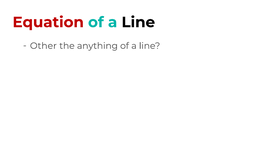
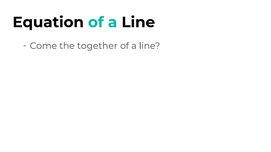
Equation colour: red -> black
Other: Other -> Come
anything: anything -> together
